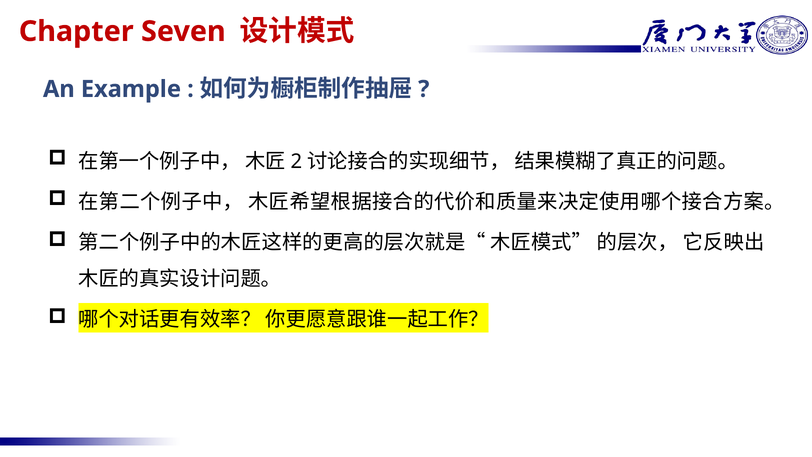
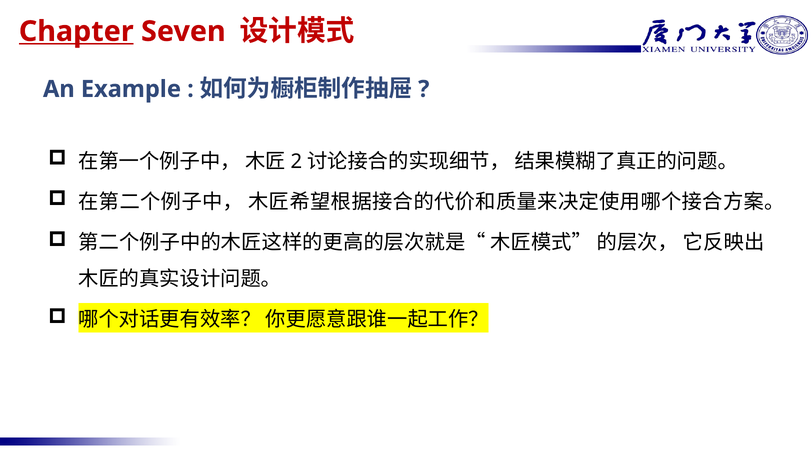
Chapter underline: none -> present
